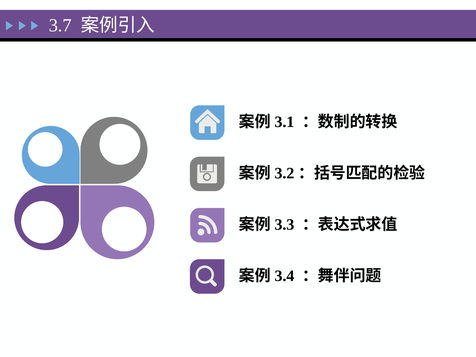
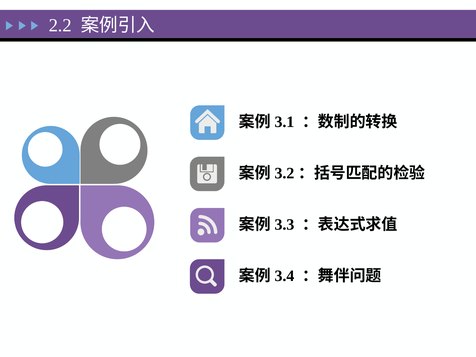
3.7: 3.7 -> 2.2
